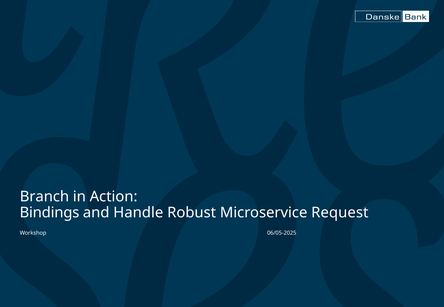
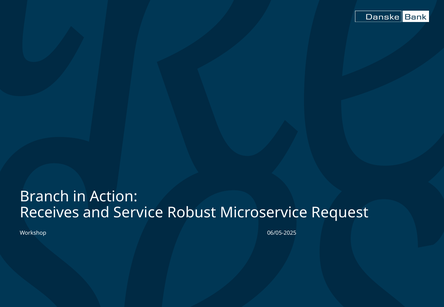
Bindings: Bindings -> Receives
Handle: Handle -> Service
